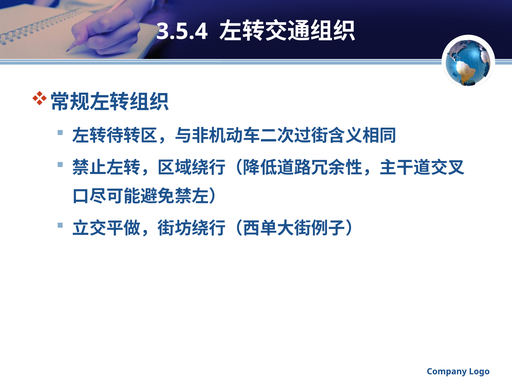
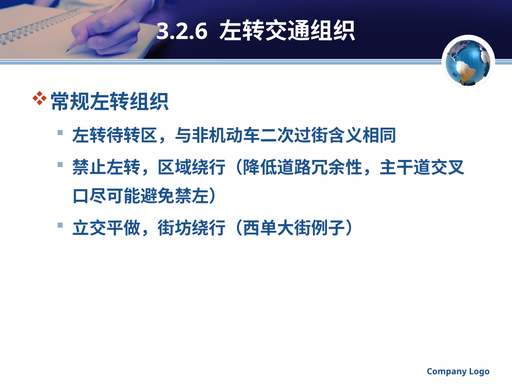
3.5.4: 3.5.4 -> 3.2.6
